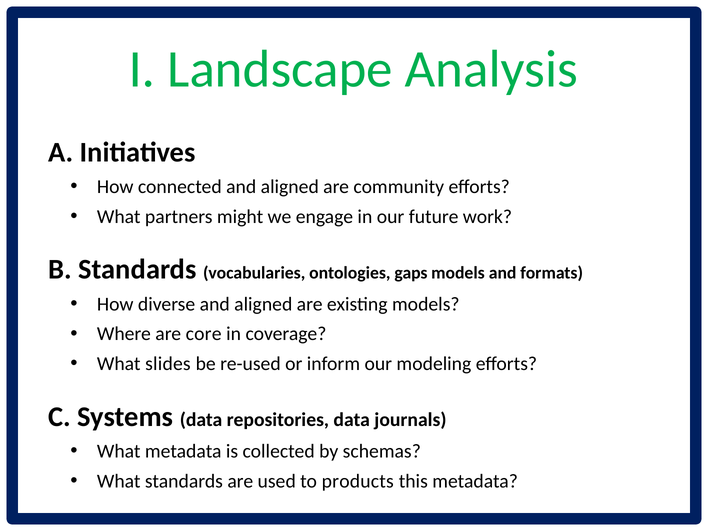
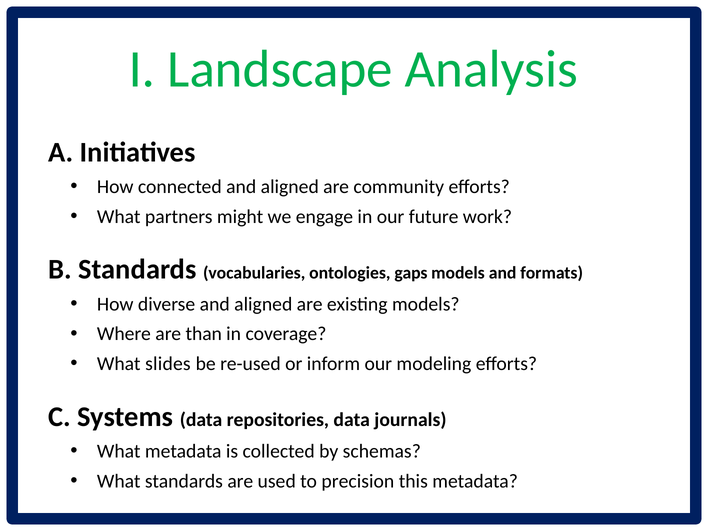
core: core -> than
products: products -> precision
